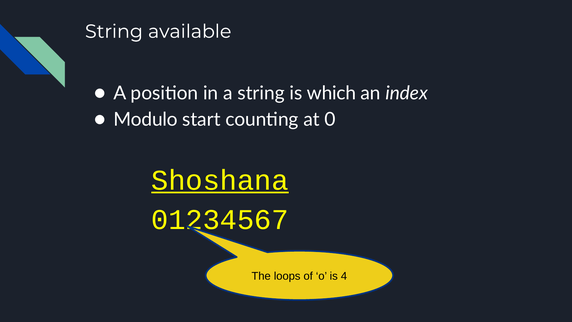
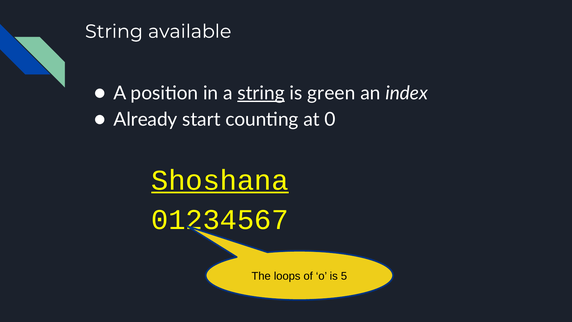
string at (261, 93) underline: none -> present
which: which -> green
Modulo: Modulo -> Already
4: 4 -> 5
